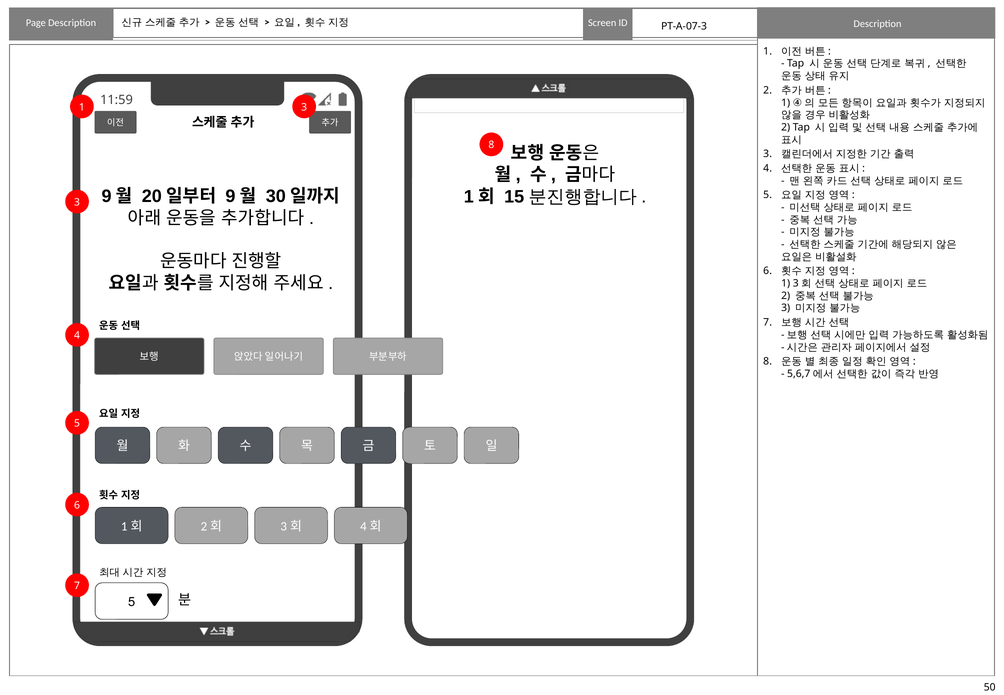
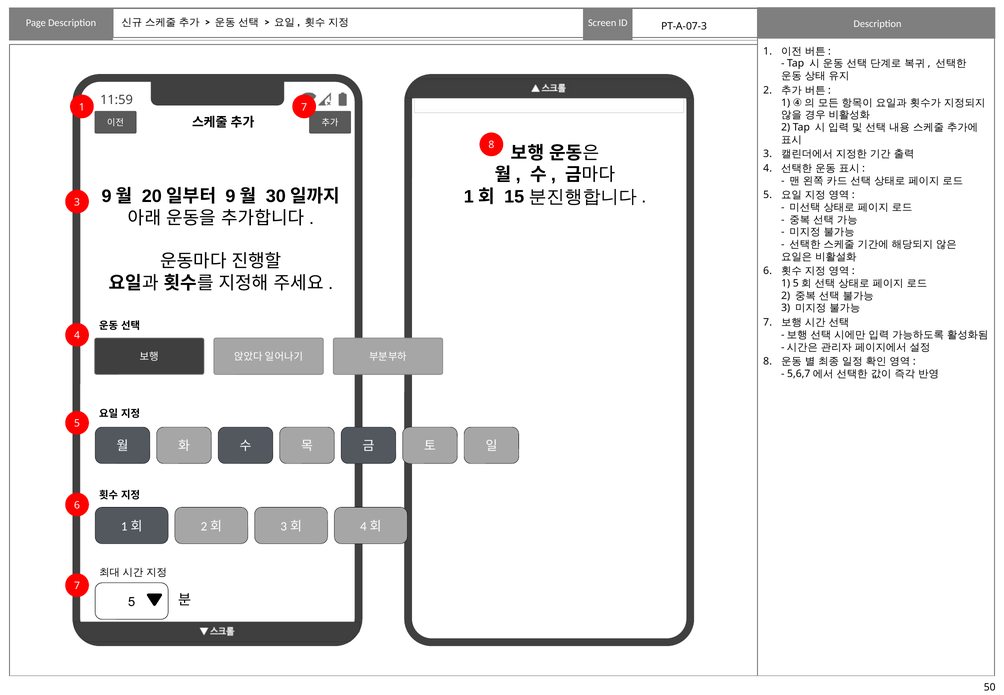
3 at (304, 107): 3 -> 7
3 at (796, 283): 3 -> 5
